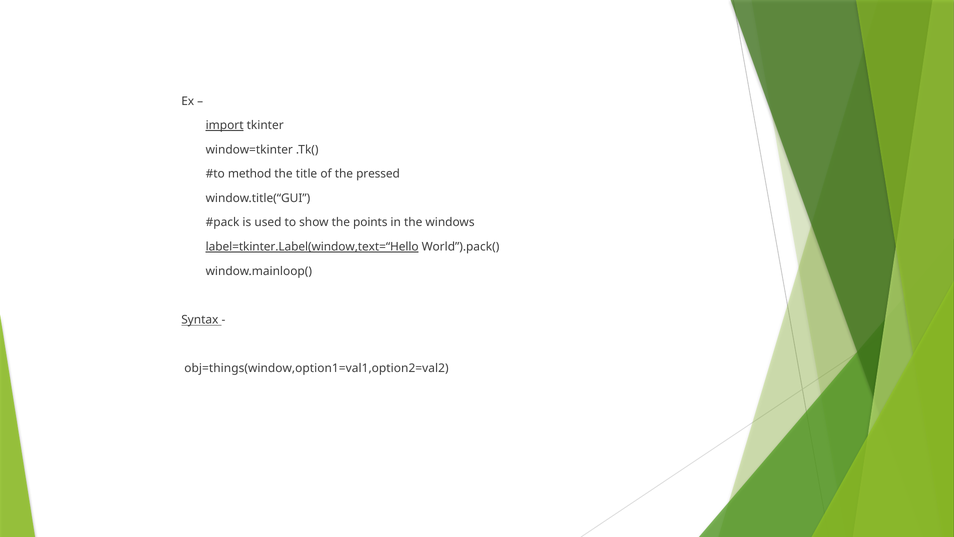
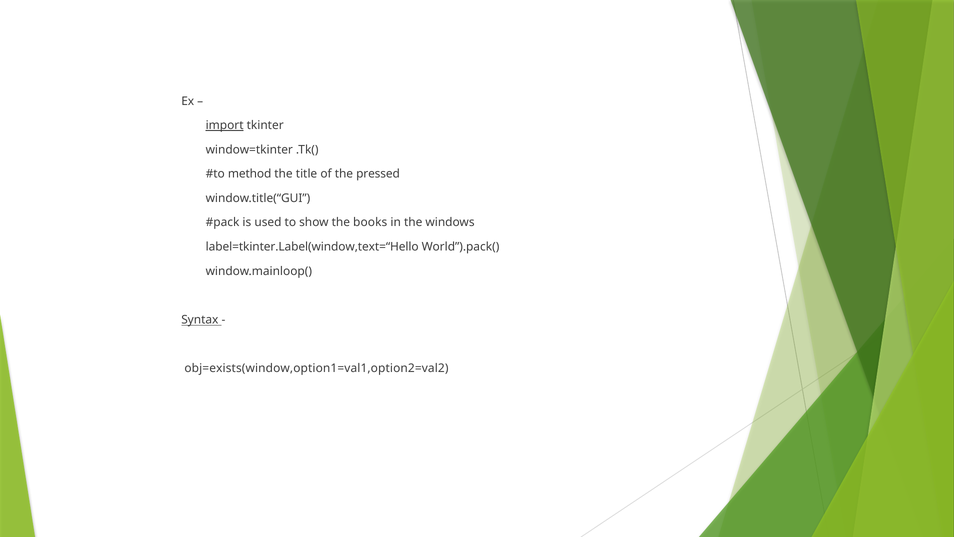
points: points -> books
label=tkinter.Label(window,text=“Hello underline: present -> none
obj=things(window,option1=val1,option2=val2: obj=things(window,option1=val1,option2=val2 -> obj=exists(window,option1=val1,option2=val2
